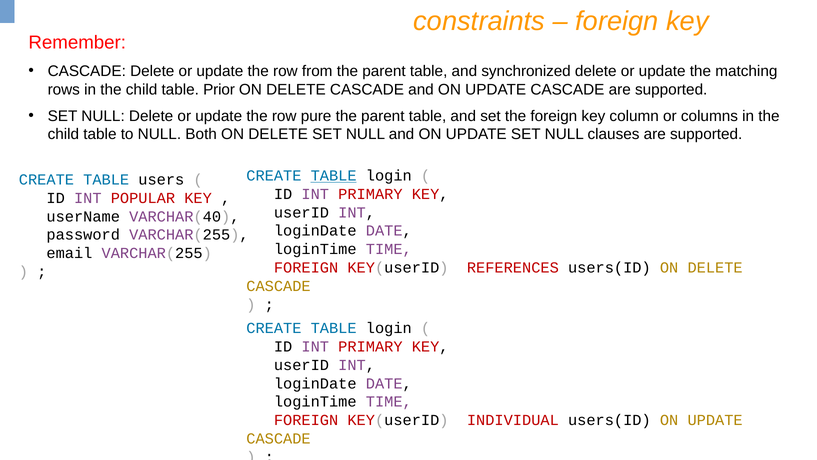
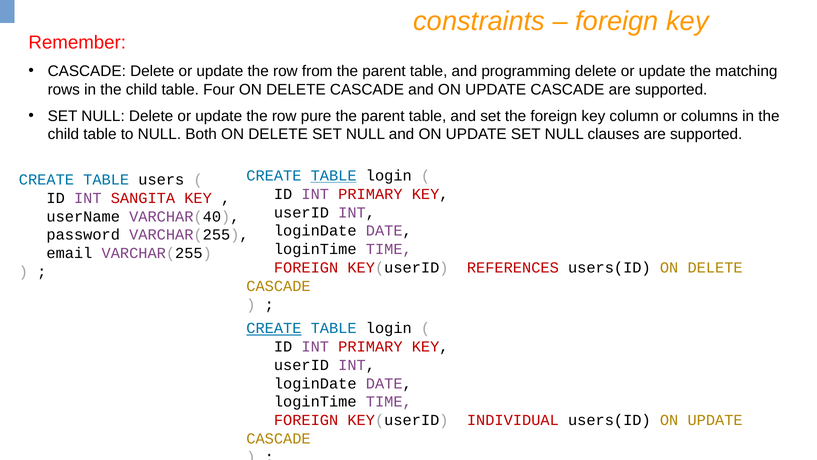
synchronized: synchronized -> programming
Prior: Prior -> Four
POPULAR: POPULAR -> SANGITA
CREATE at (274, 328) underline: none -> present
